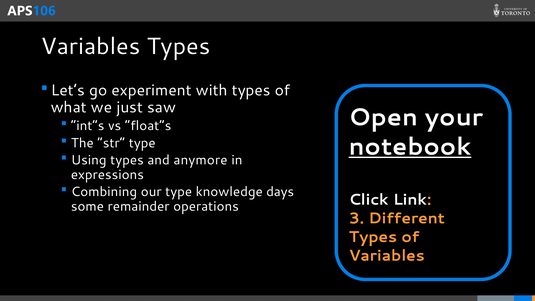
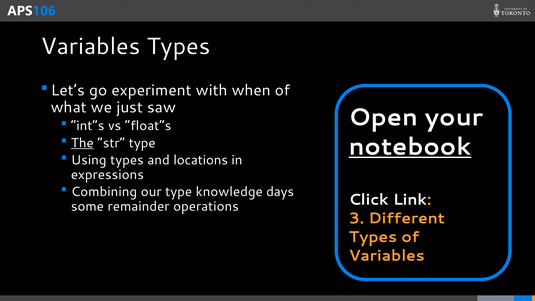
with types: types -> when
The underline: none -> present
anymore: anymore -> locations
